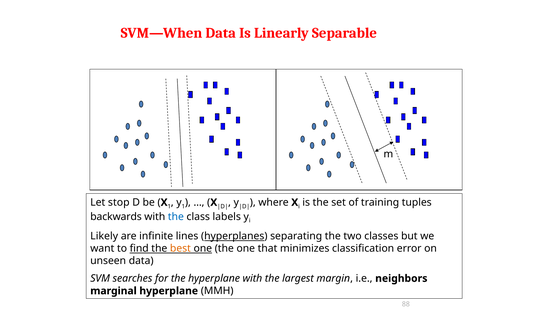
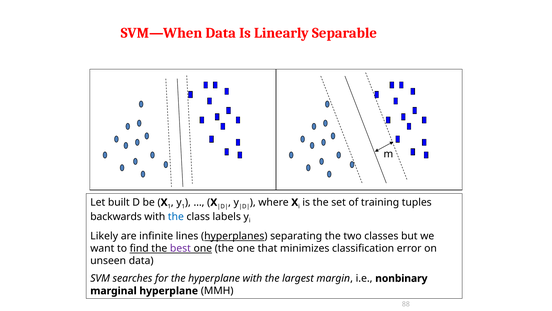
stop: stop -> built
best colour: orange -> purple
neighbors: neighbors -> nonbinary
